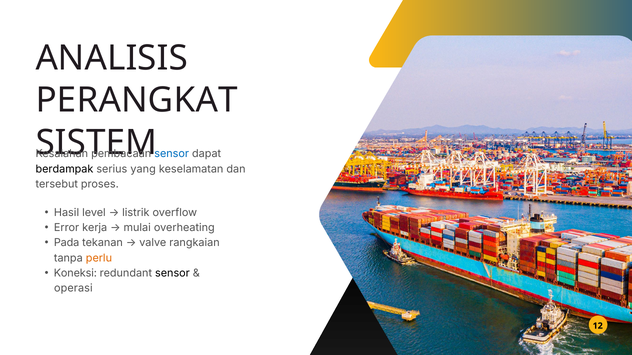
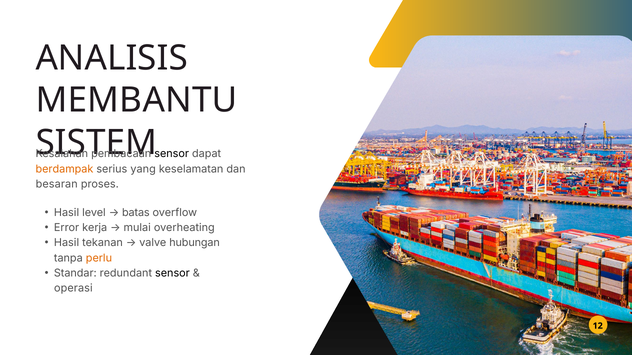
PERANGKAT: PERANGKAT -> MEMBANTU
sensor at (172, 154) colour: blue -> black
berdampak colour: black -> orange
tersebut: tersebut -> besaran
listrik: listrik -> batas
Pada at (67, 243): Pada -> Hasil
rangkaian: rangkaian -> hubungan
Koneksi: Koneksi -> Standar
